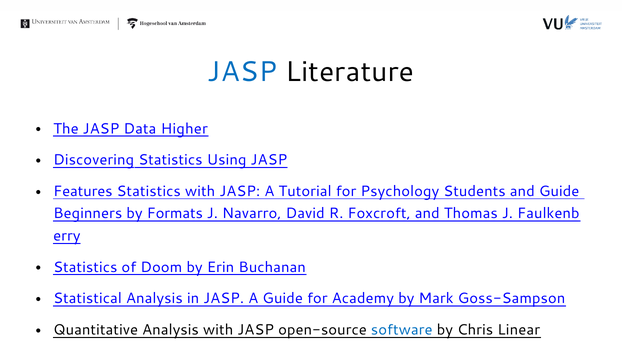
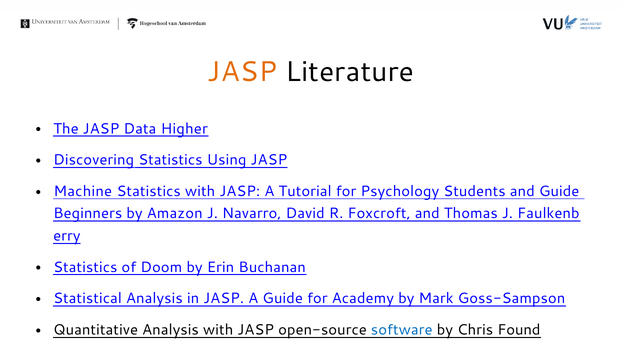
JASP at (243, 72) colour: blue -> orange
Features: Features -> Machine
by Formats: Formats -> Amazon
Linear: Linear -> Found
